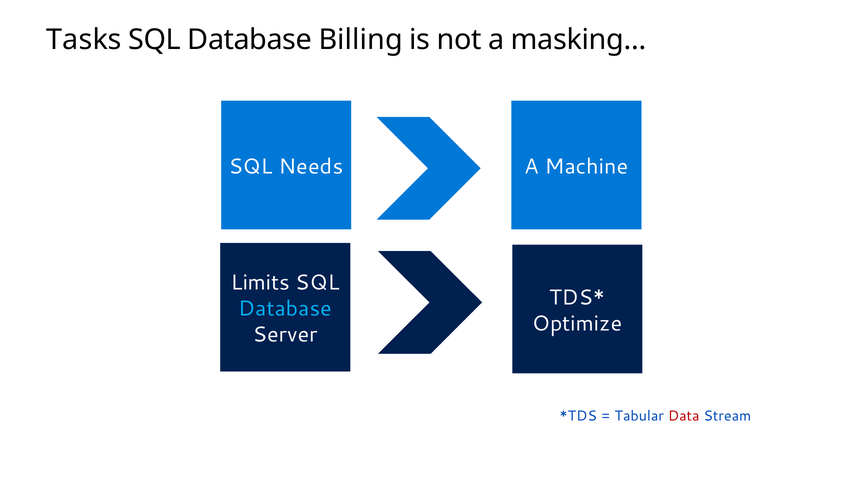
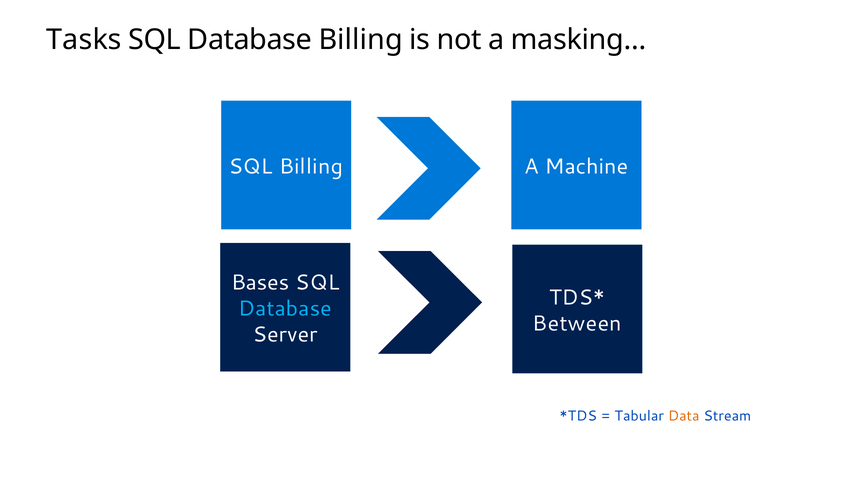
SQL Needs: Needs -> Billing
Limits: Limits -> Bases
Optimize: Optimize -> Between
Data colour: red -> orange
